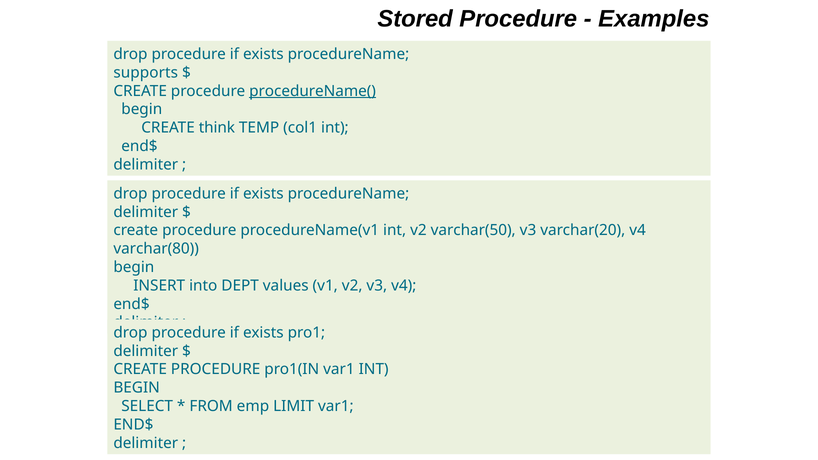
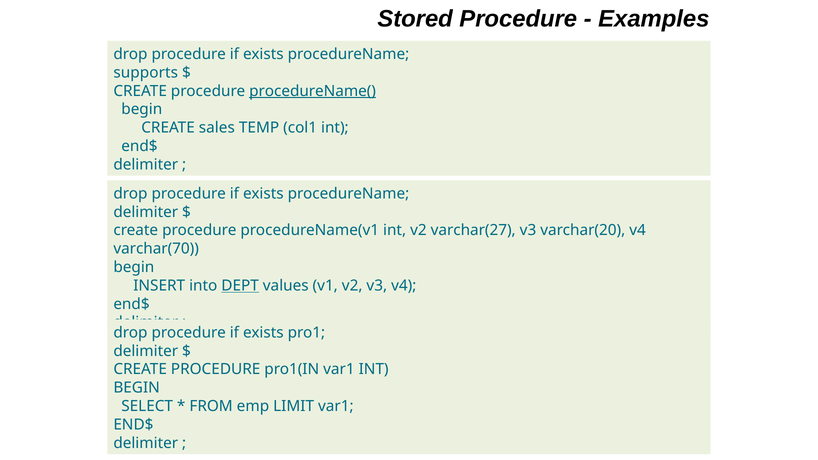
think: think -> sales
varchar(50: varchar(50 -> varchar(27
varchar(80: varchar(80 -> varchar(70
DEPT underline: none -> present
